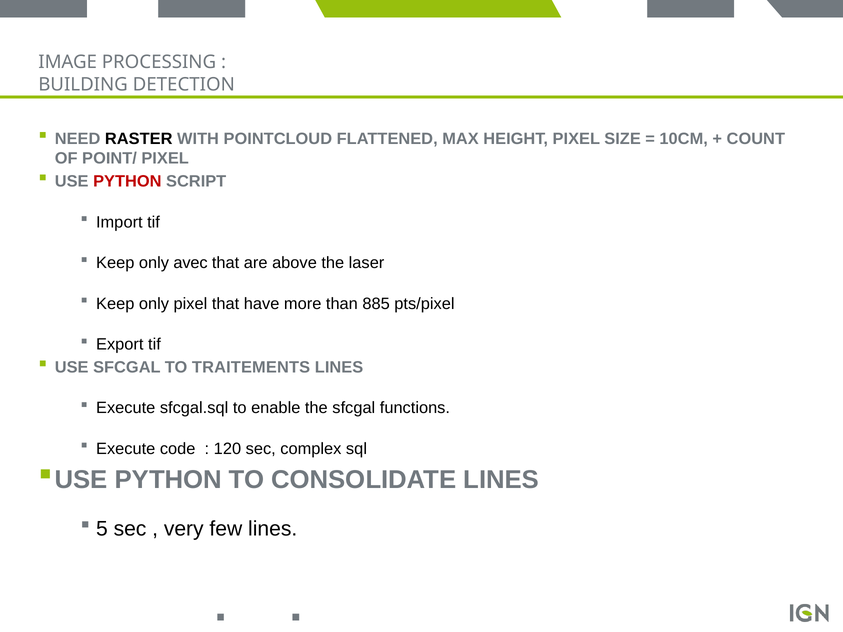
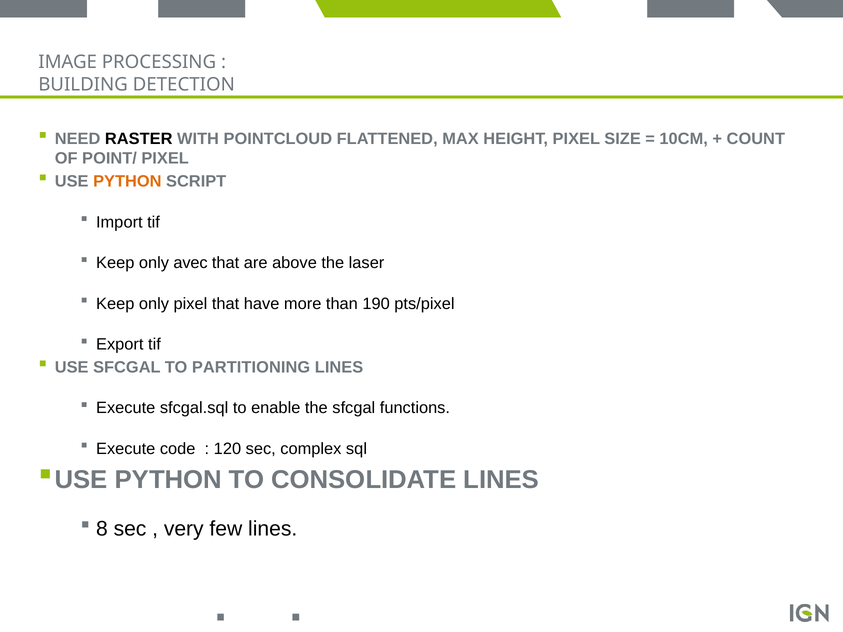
PYTHON at (127, 181) colour: red -> orange
885: 885 -> 190
TRAITEMENTS: TRAITEMENTS -> PARTITIONING
5: 5 -> 8
